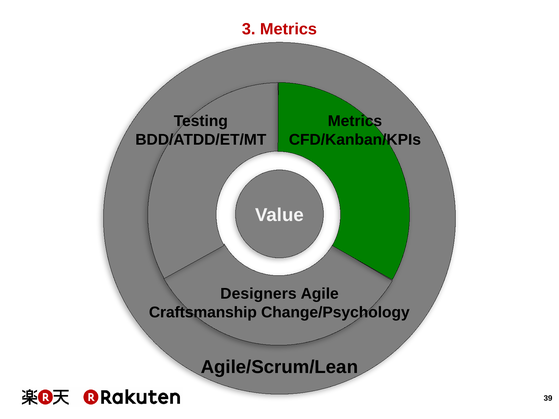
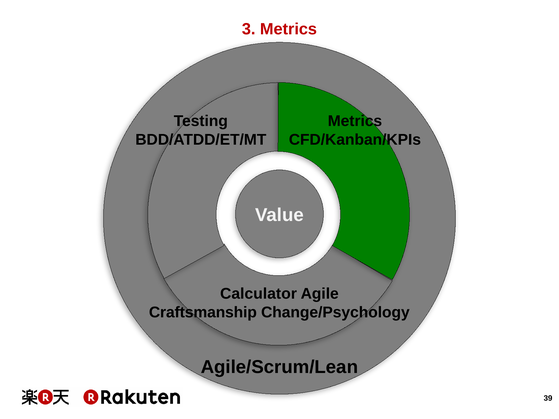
Designers: Designers -> Calculator
